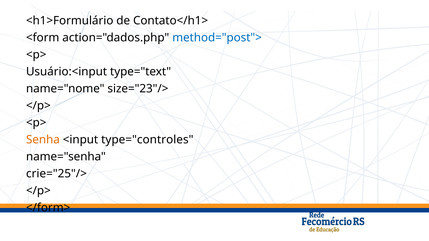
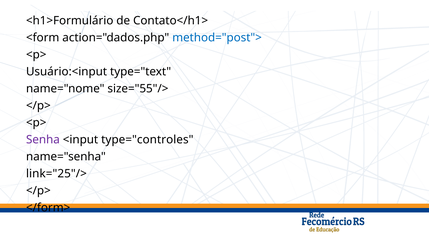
size="23"/>: size="23"/> -> size="55"/>
Senha colour: orange -> purple
crie="25"/>: crie="25"/> -> link="25"/>
